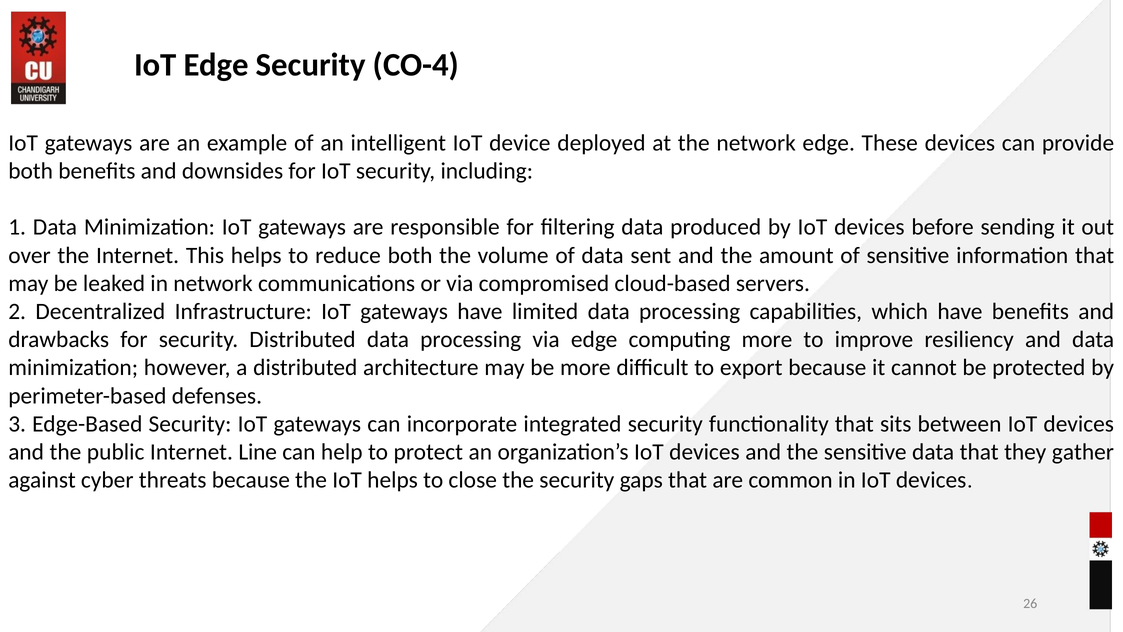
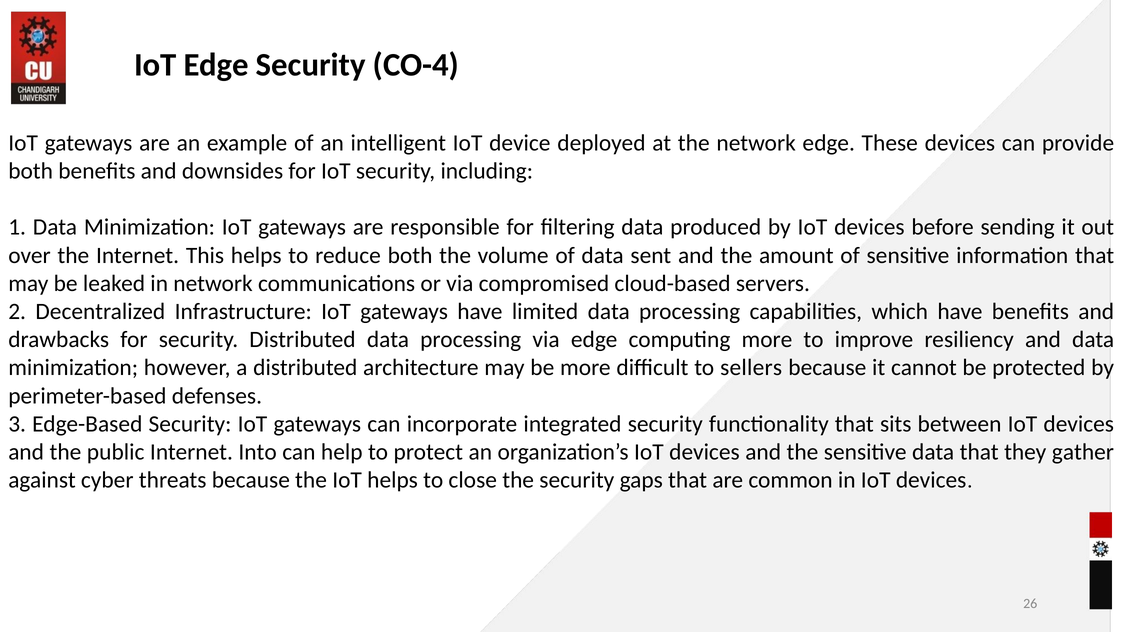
export: export -> sellers
Line: Line -> Into
